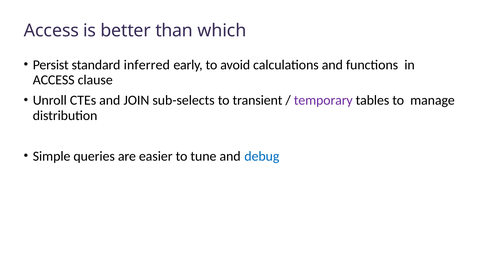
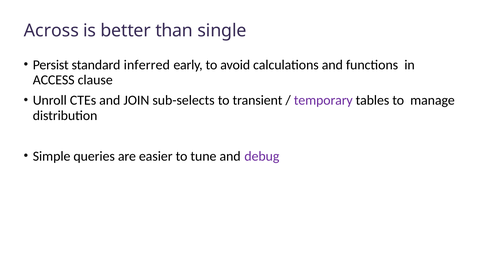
Access at (51, 31): Access -> Across
which: which -> single
debug colour: blue -> purple
